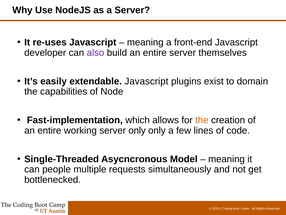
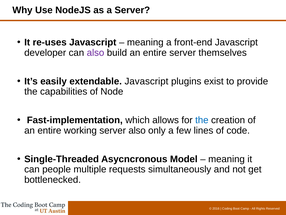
domain: domain -> provide
the at (202, 120) colour: orange -> blue
server only: only -> also
